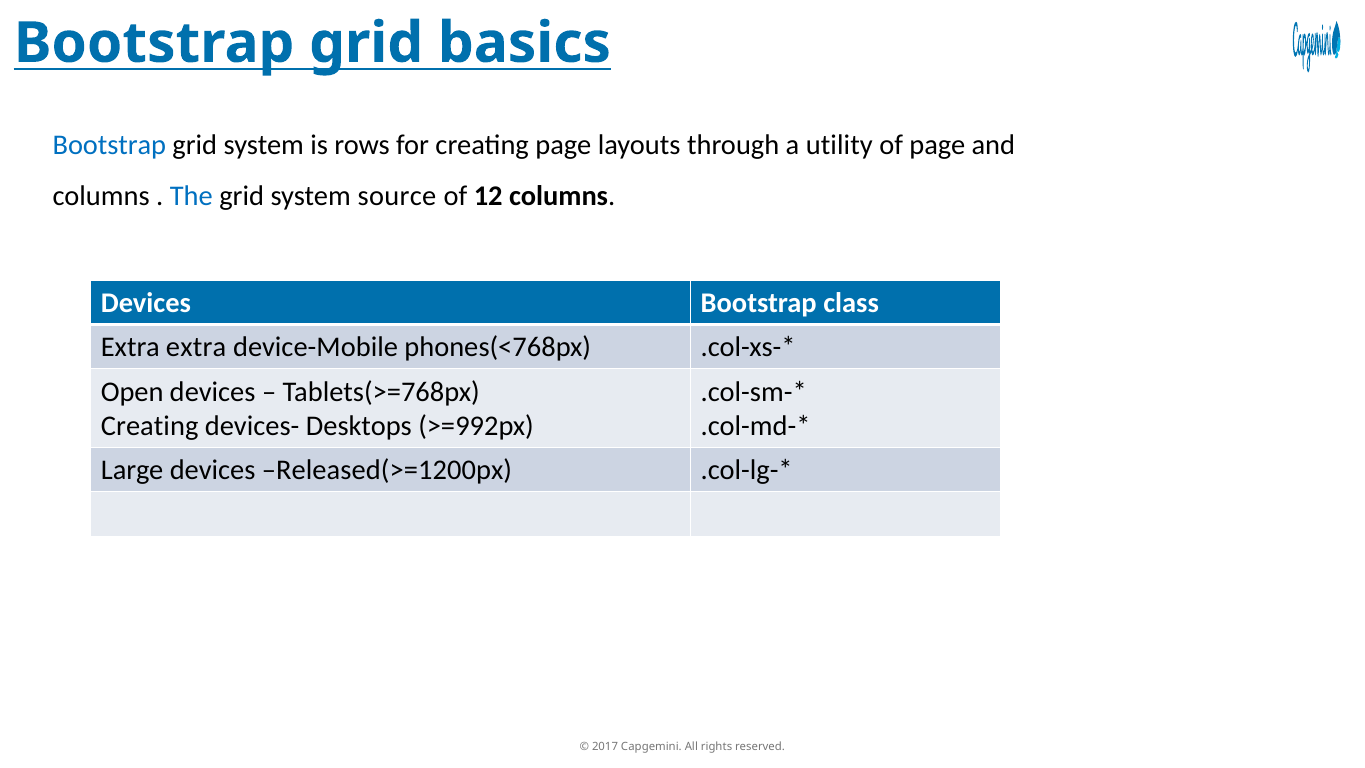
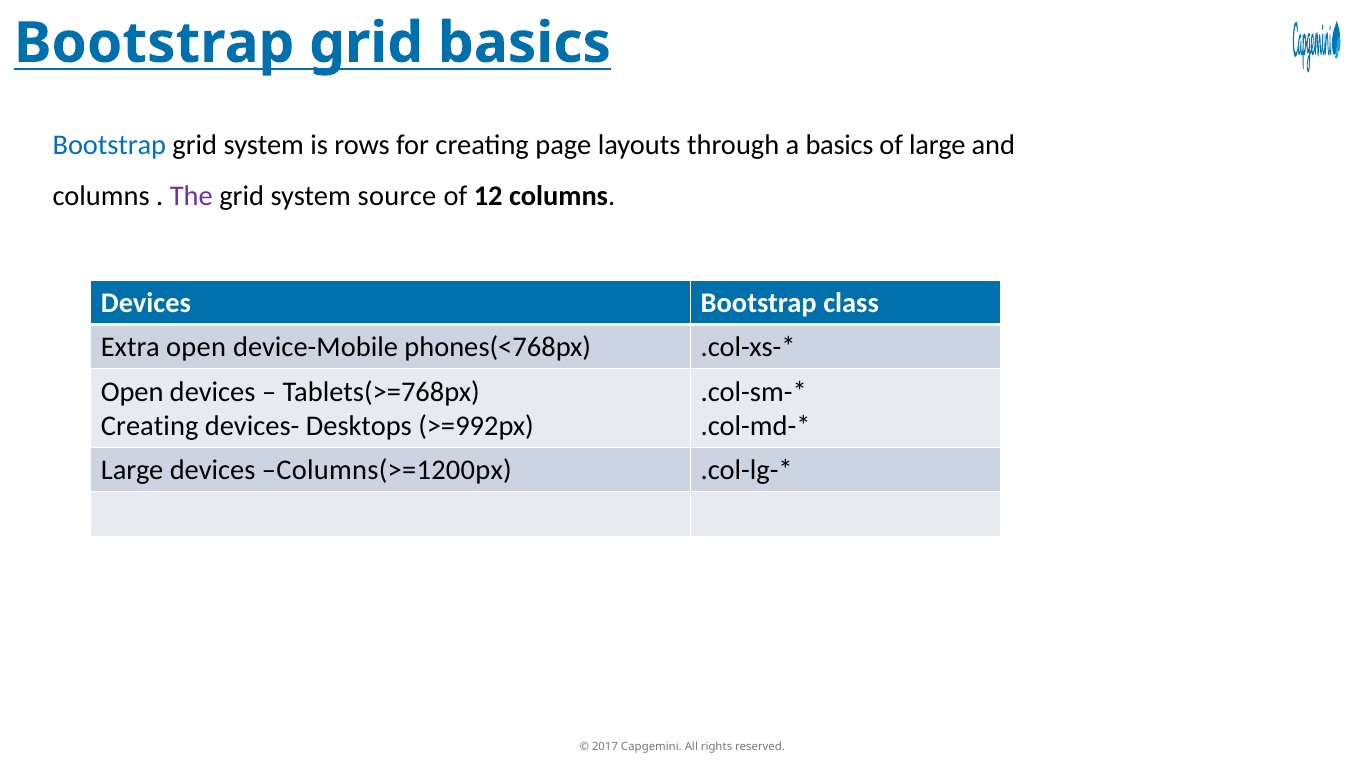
a utility: utility -> basics
of page: page -> large
The colour: blue -> purple
Extra extra: extra -> open
Released(>=1200px: Released(>=1200px -> Columns(>=1200px
